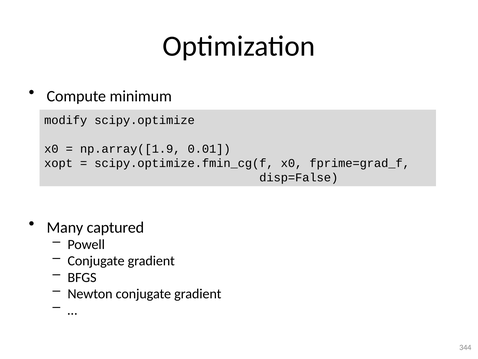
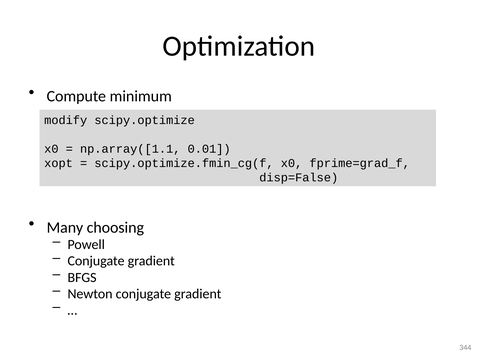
np.array([1.9: np.array([1.9 -> np.array([1.1
captured: captured -> choosing
